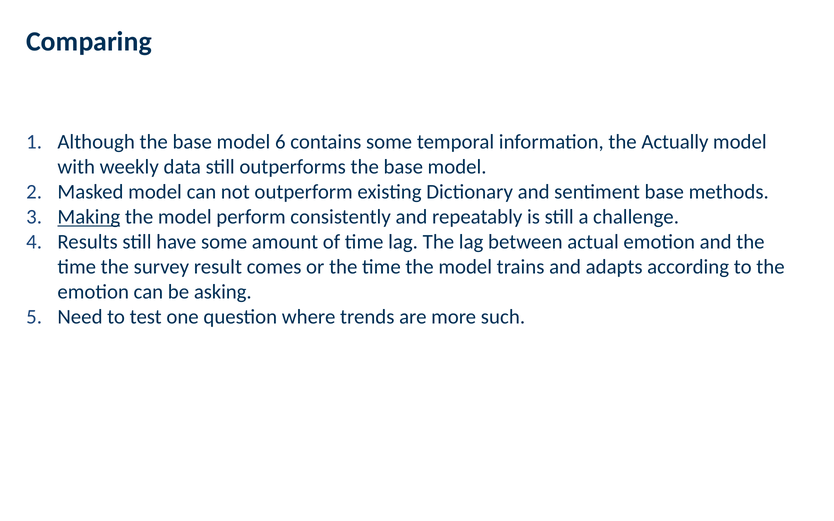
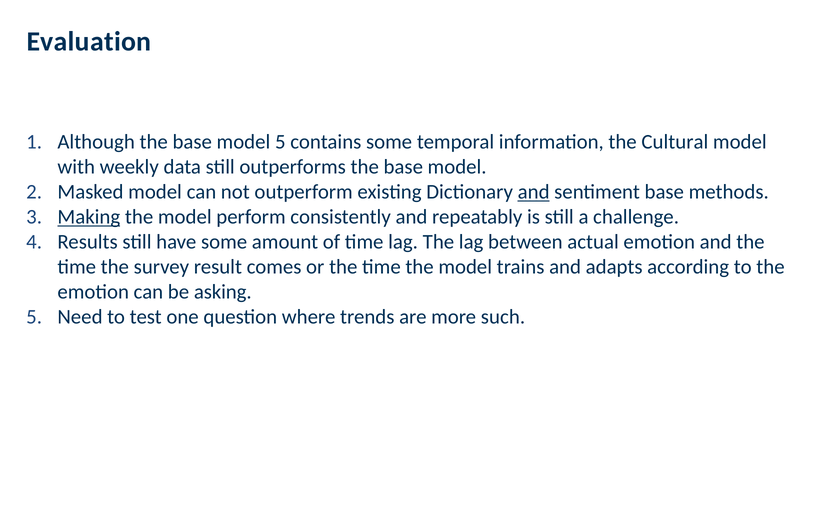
Comparing: Comparing -> Evaluation
model 6: 6 -> 5
Actually: Actually -> Cultural
and at (534, 192) underline: none -> present
